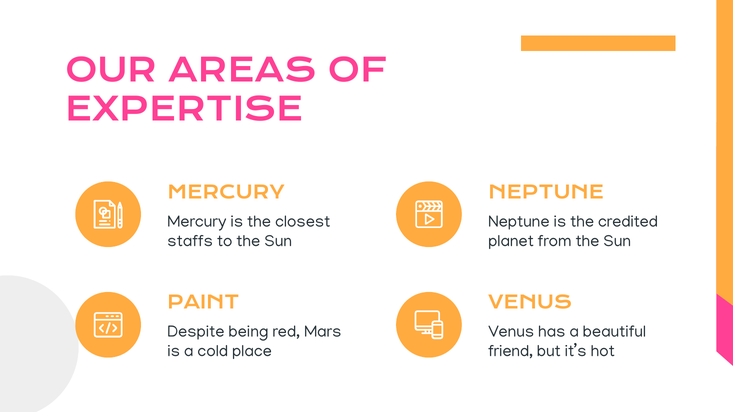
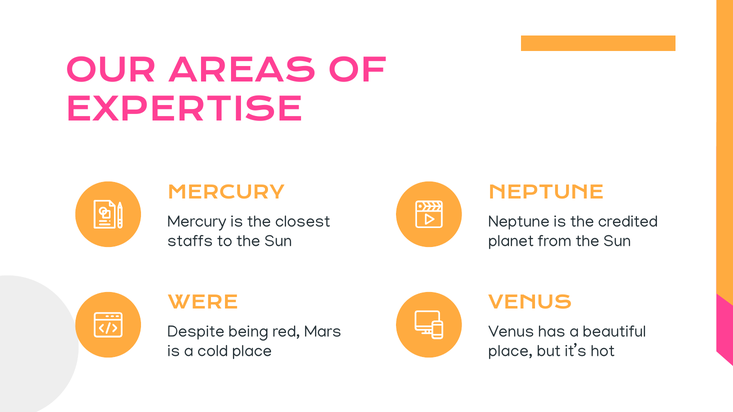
PAINT: PAINT -> WERE
friend at (511, 351): friend -> place
